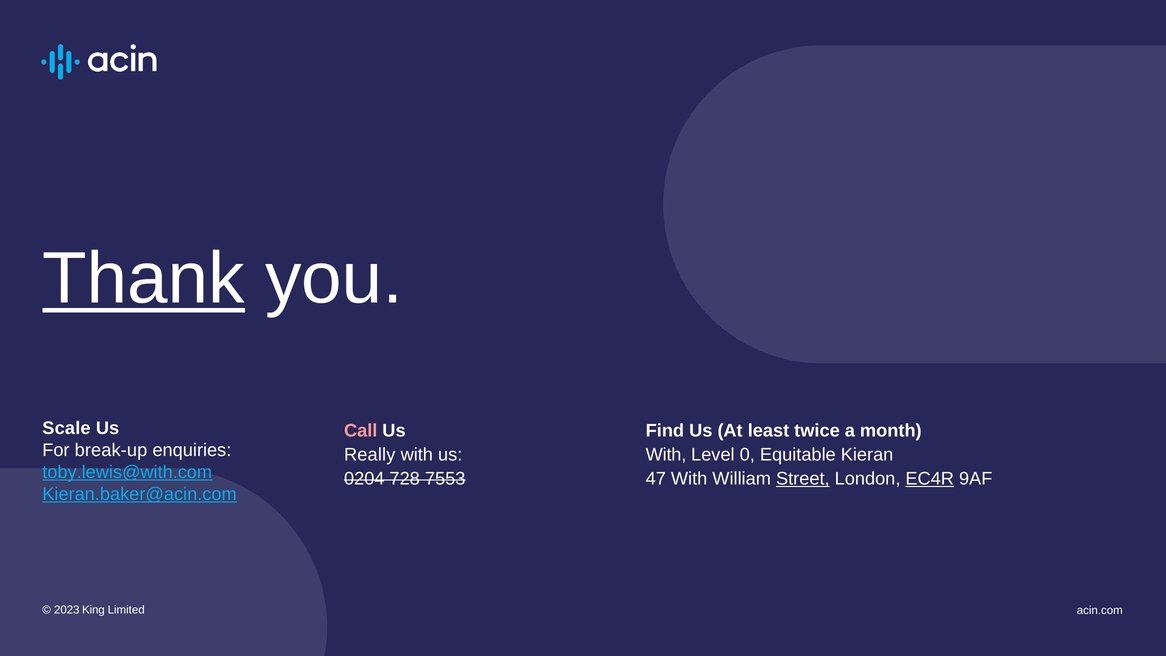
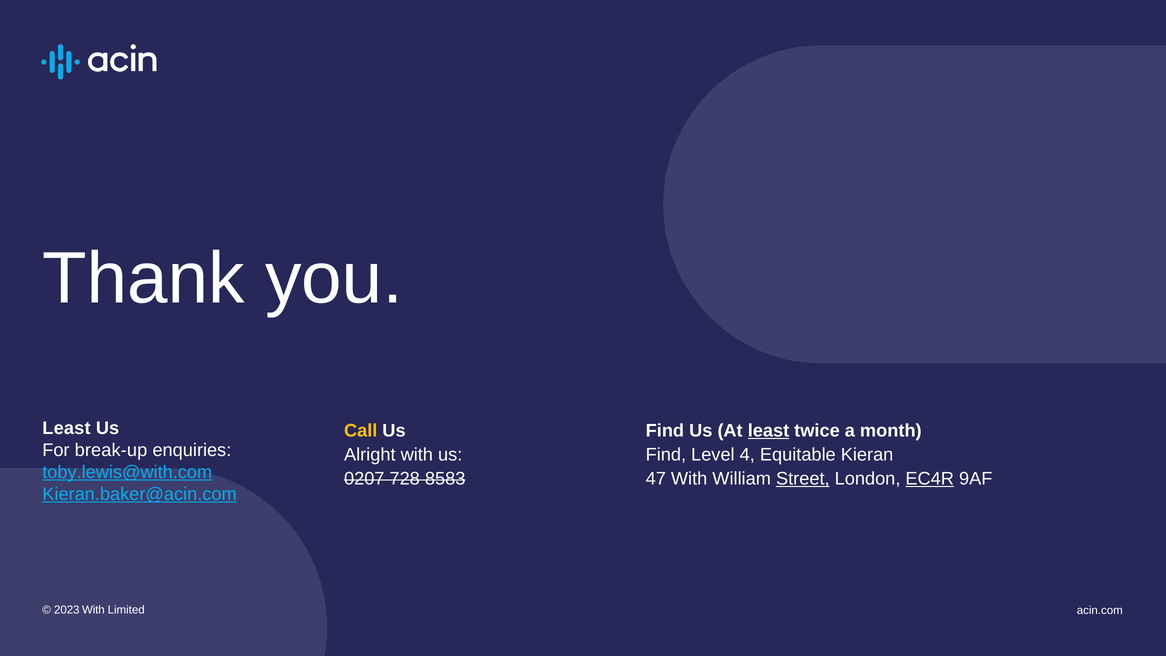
Thank underline: present -> none
Scale at (66, 428): Scale -> Least
least at (769, 430) underline: none -> present
Call colour: pink -> yellow
With at (666, 455): With -> Find
0: 0 -> 4
Really: Really -> Alright
0204: 0204 -> 0207
7553: 7553 -> 8583
2023 King: King -> With
